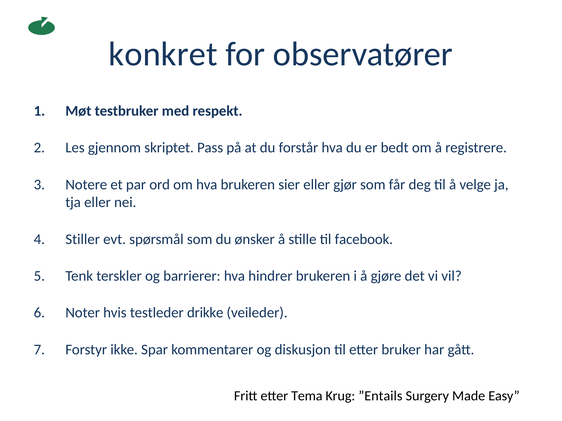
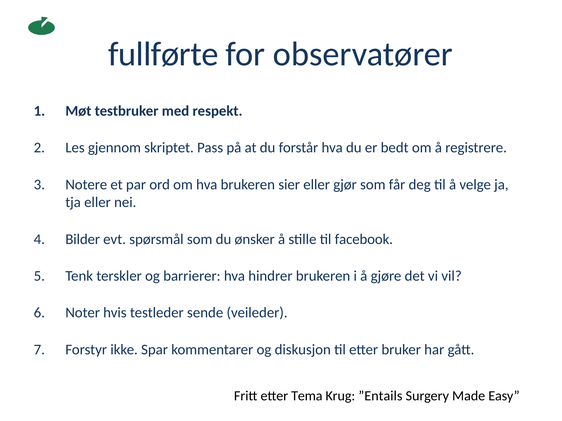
konkret: konkret -> fullførte
Stiller: Stiller -> Bilder
drikke: drikke -> sende
